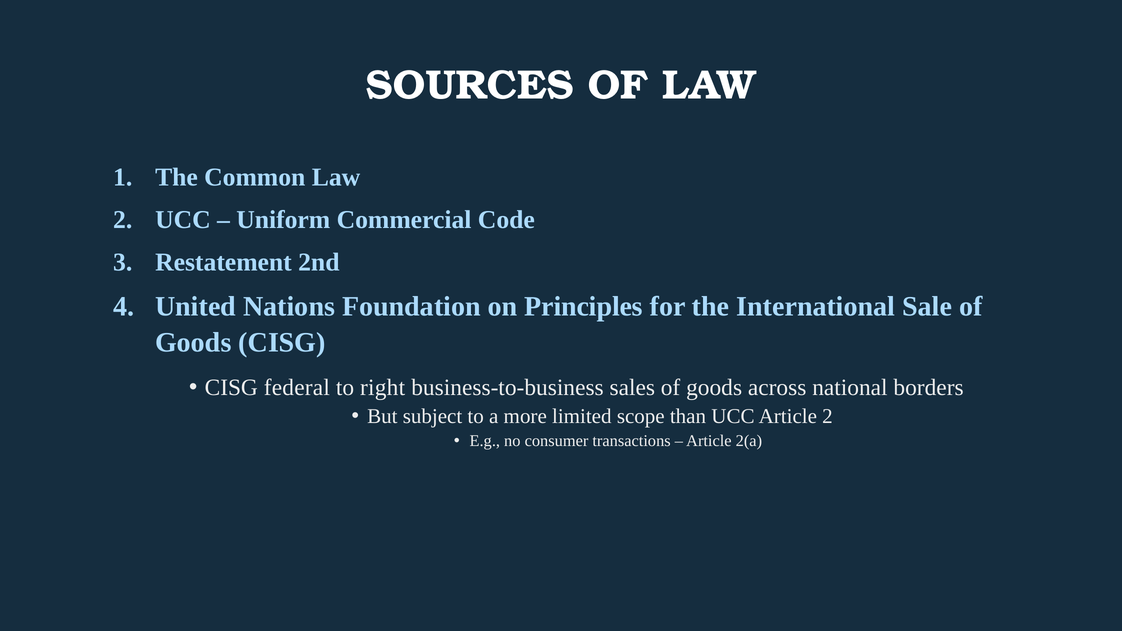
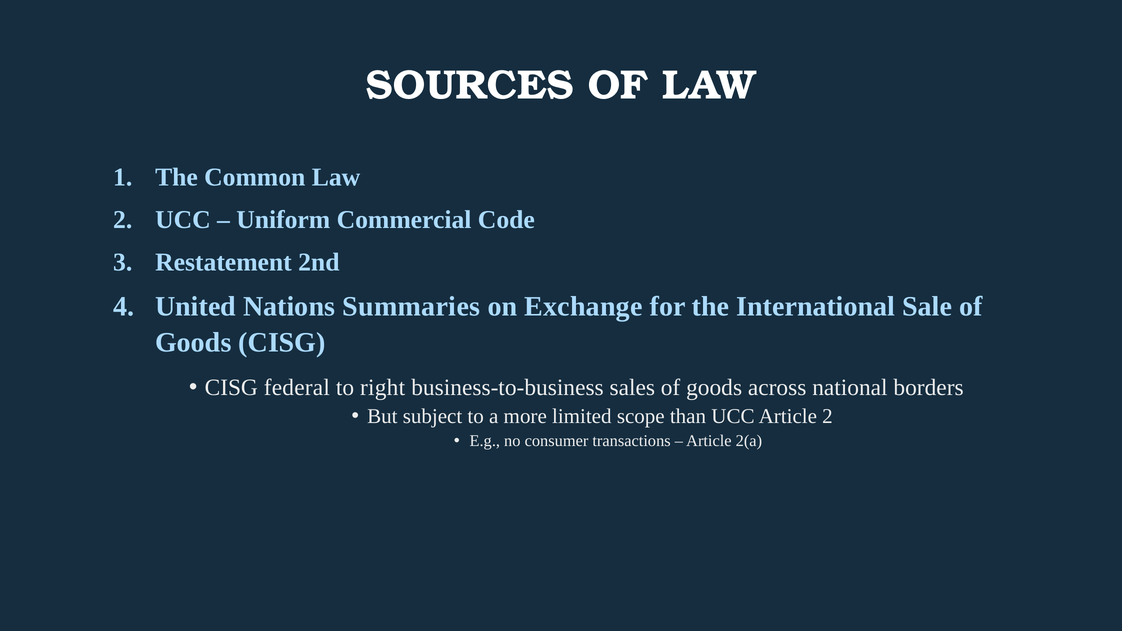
Foundation: Foundation -> Summaries
Principles: Principles -> Exchange
